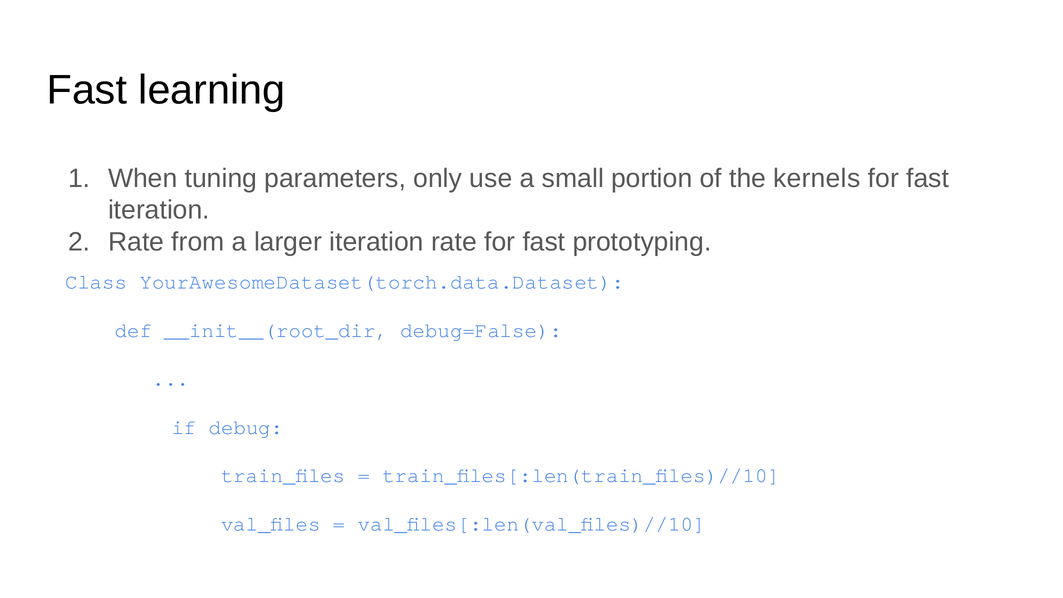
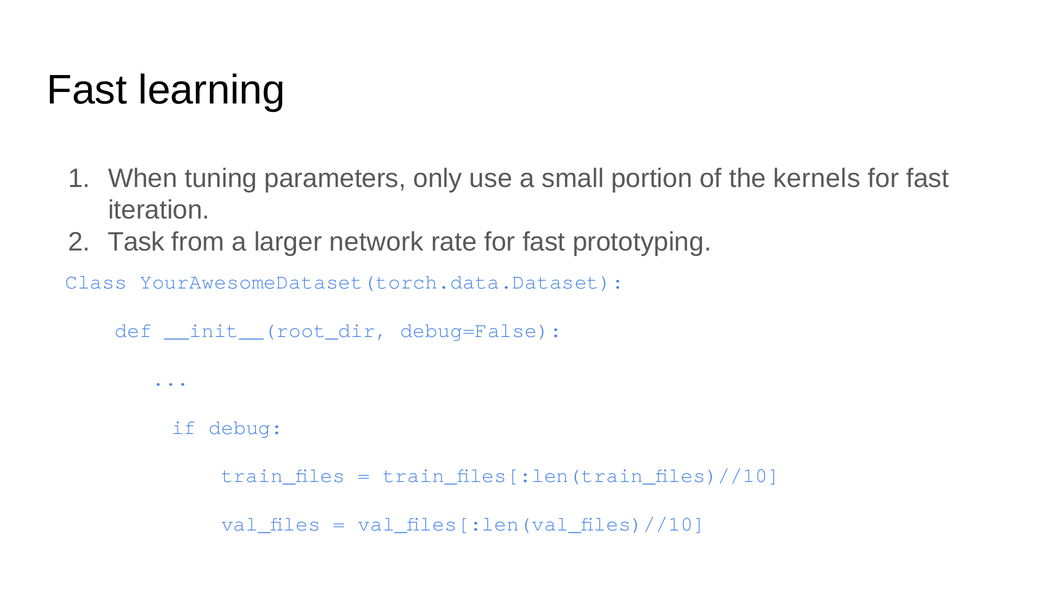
Rate at (136, 242): Rate -> Task
larger iteration: iteration -> network
